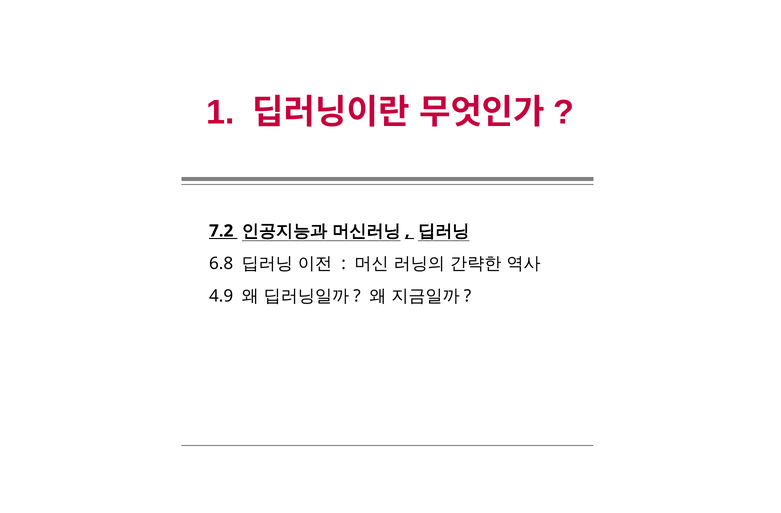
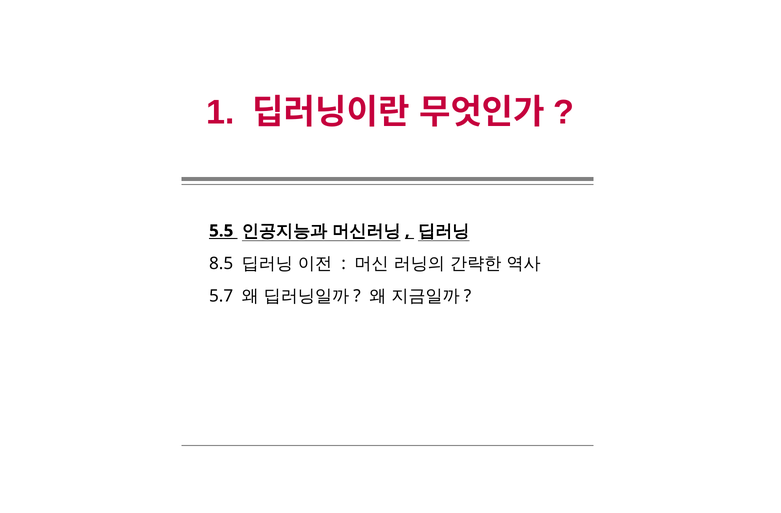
7.2: 7.2 -> 5.5
6.8: 6.8 -> 8.5
4.9: 4.9 -> 5.7
